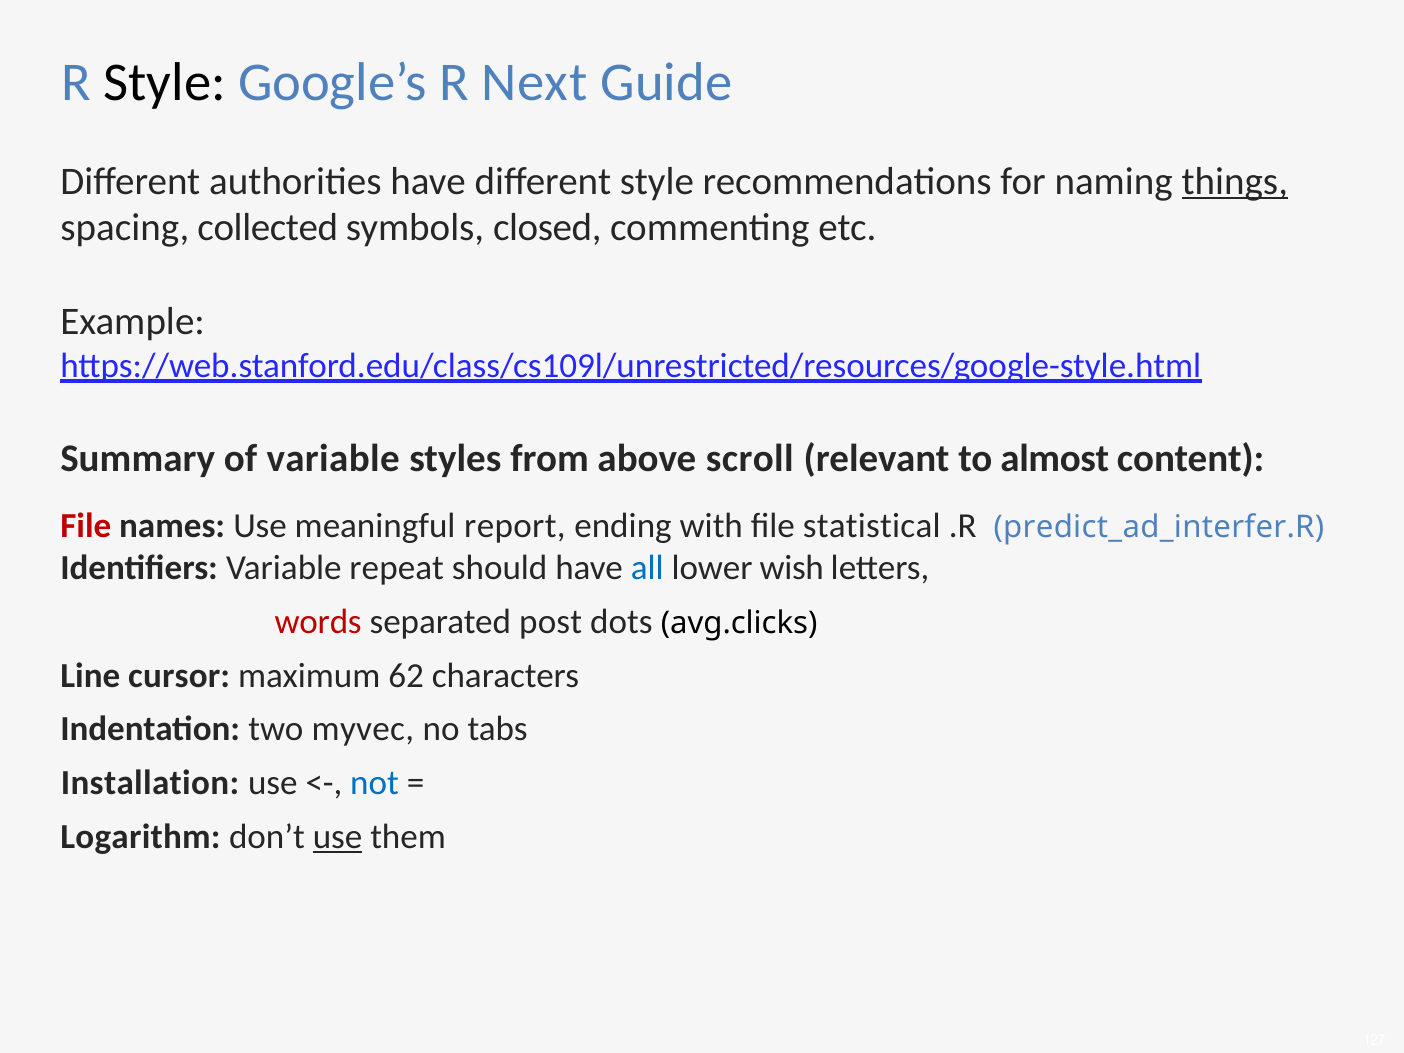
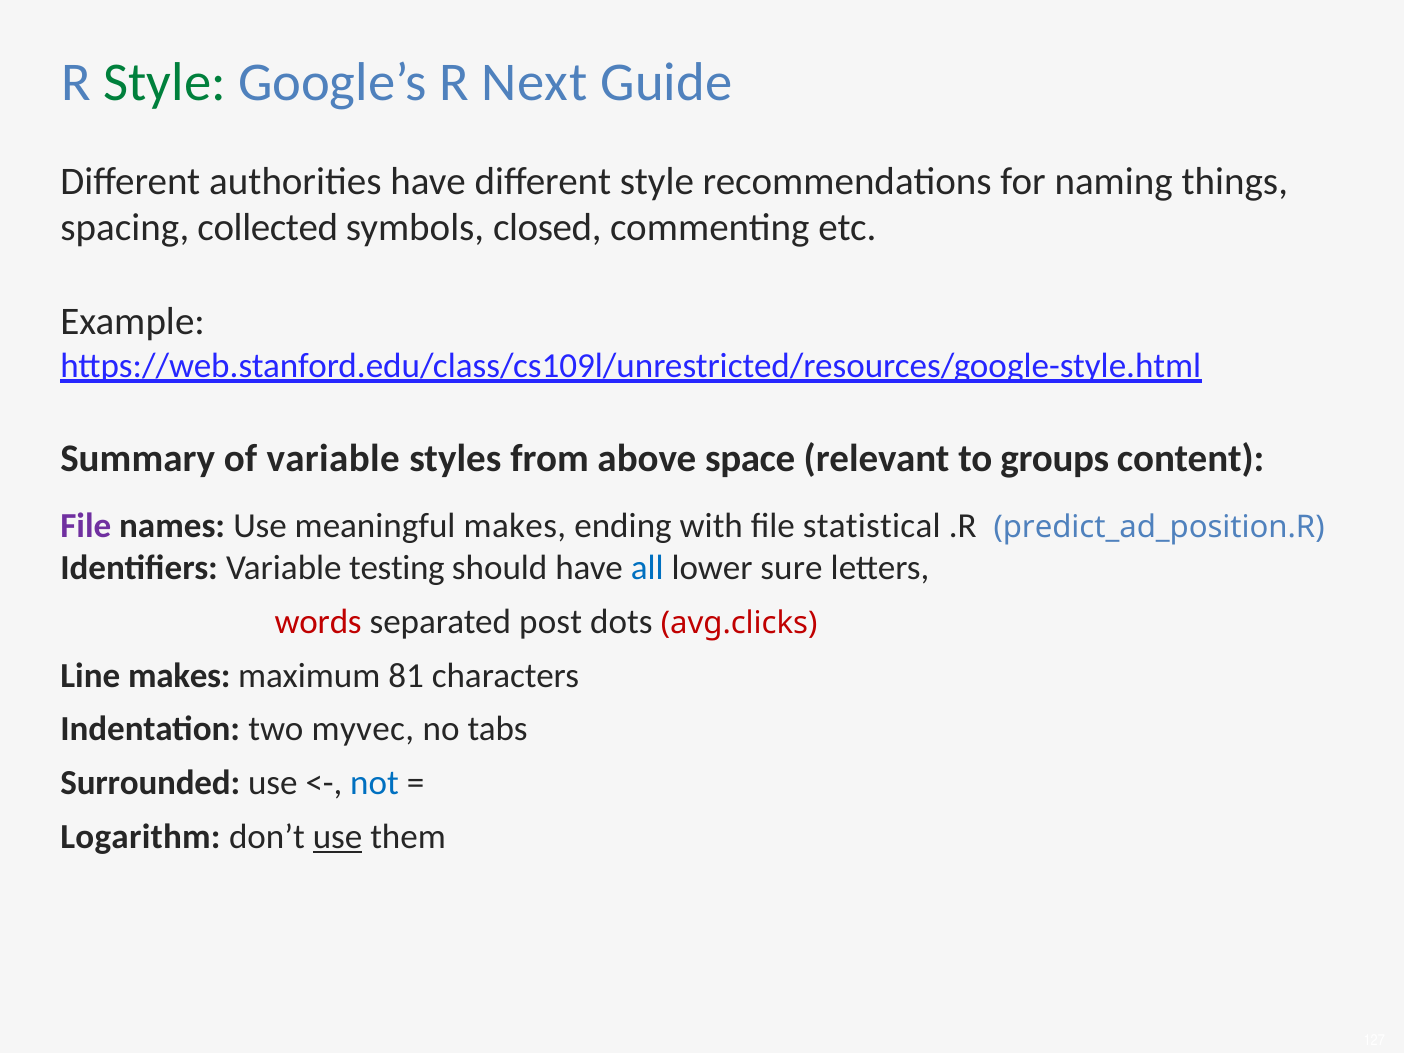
Style at (165, 83) colour: black -> green
things underline: present -> none
scroll: scroll -> space
almost: almost -> groups
File at (86, 526) colour: red -> purple
meaningful report: report -> makes
predict_ad_interfer.R: predict_ad_interfer.R -> predict_ad_position.R
repeat: repeat -> testing
wish: wish -> sure
avg.clicks colour: black -> red
Line cursor: cursor -> makes
62: 62 -> 81
Installation: Installation -> Surrounded
